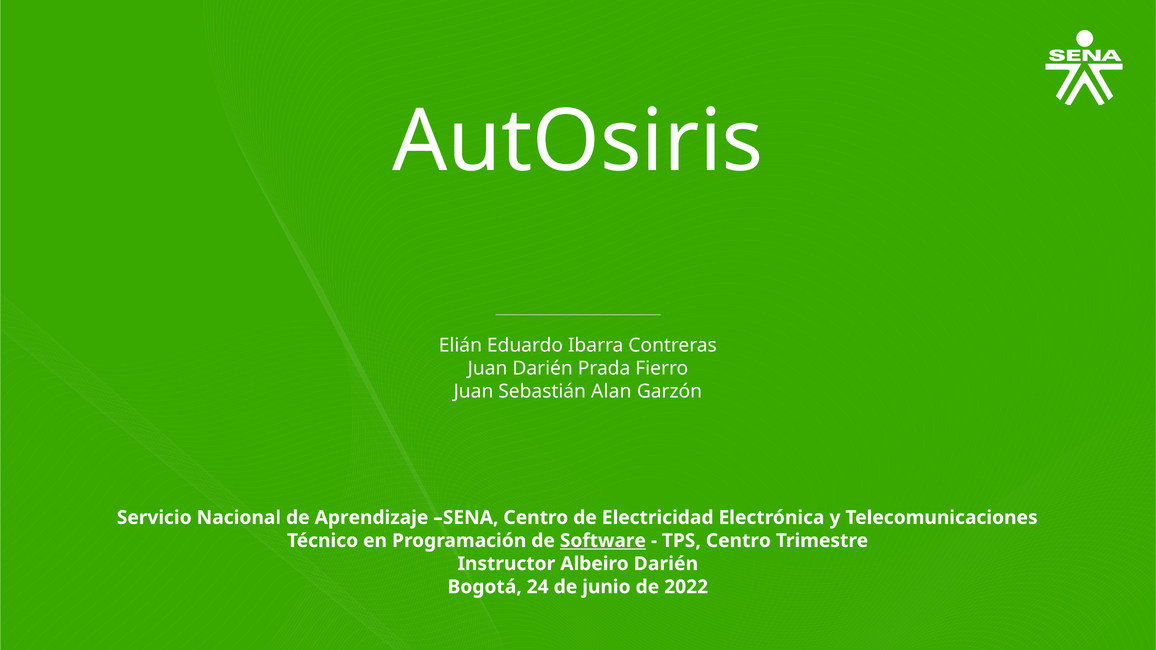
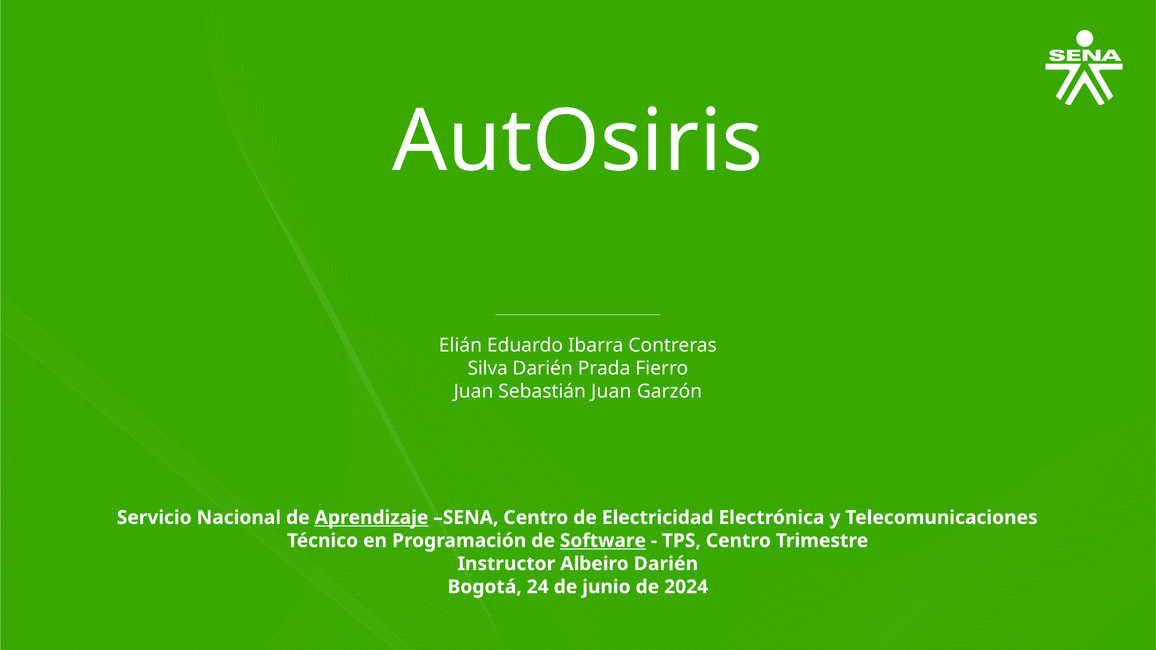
Juan at (488, 369): Juan -> Silva
Sebastián Alan: Alan -> Juan
Aprendizaje underline: none -> present
2022: 2022 -> 2024
